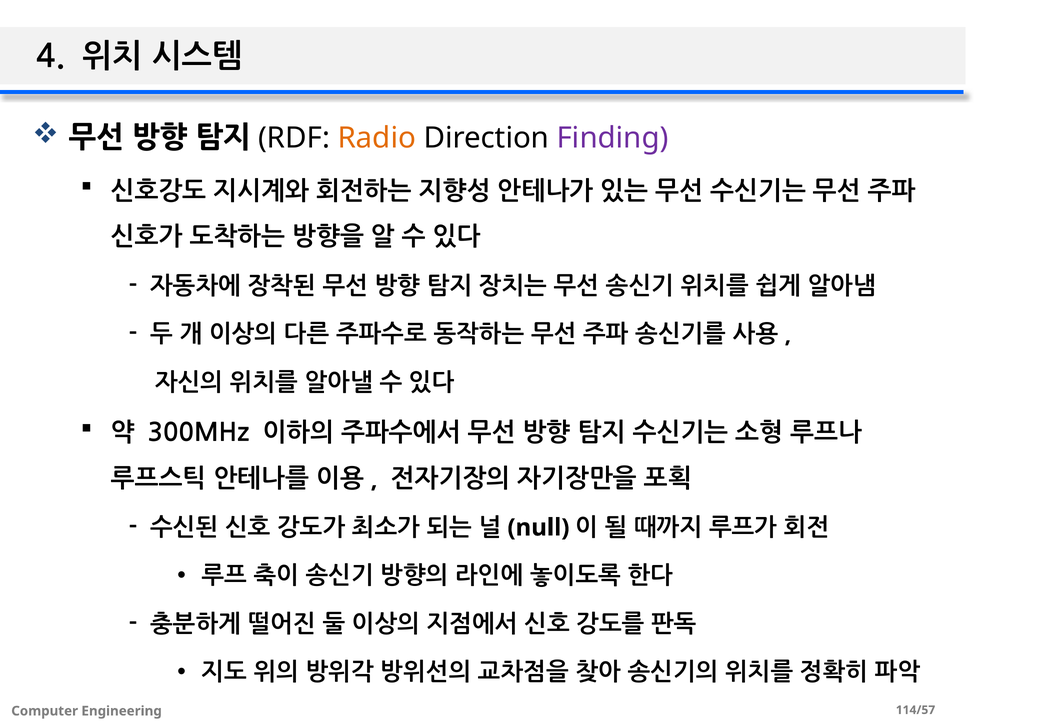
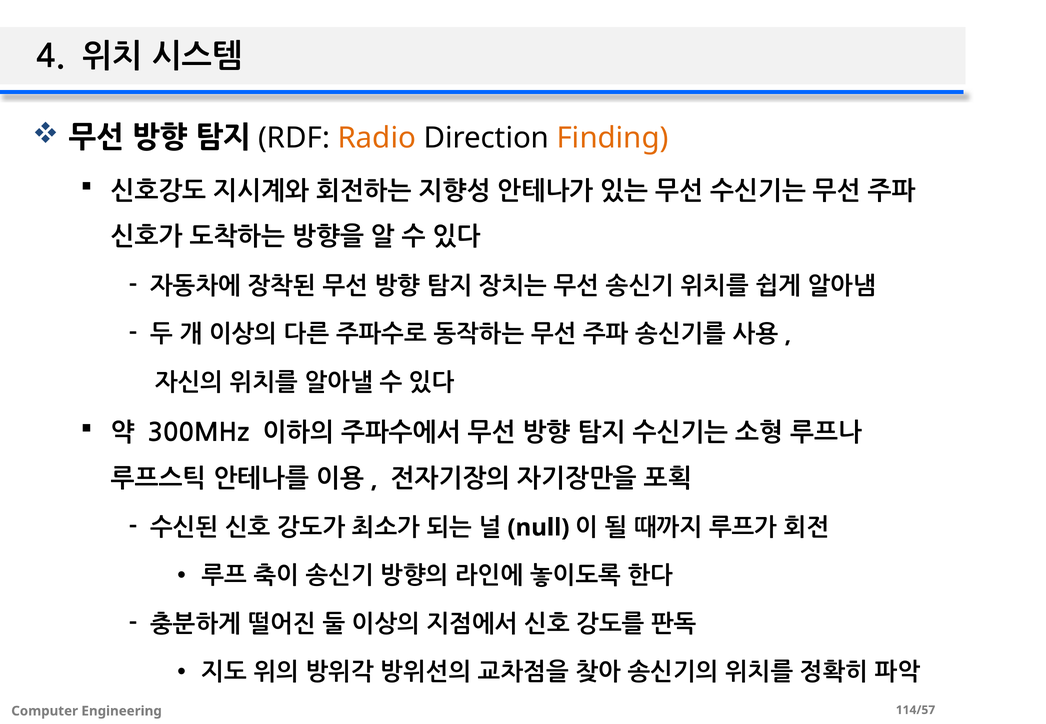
Finding colour: purple -> orange
